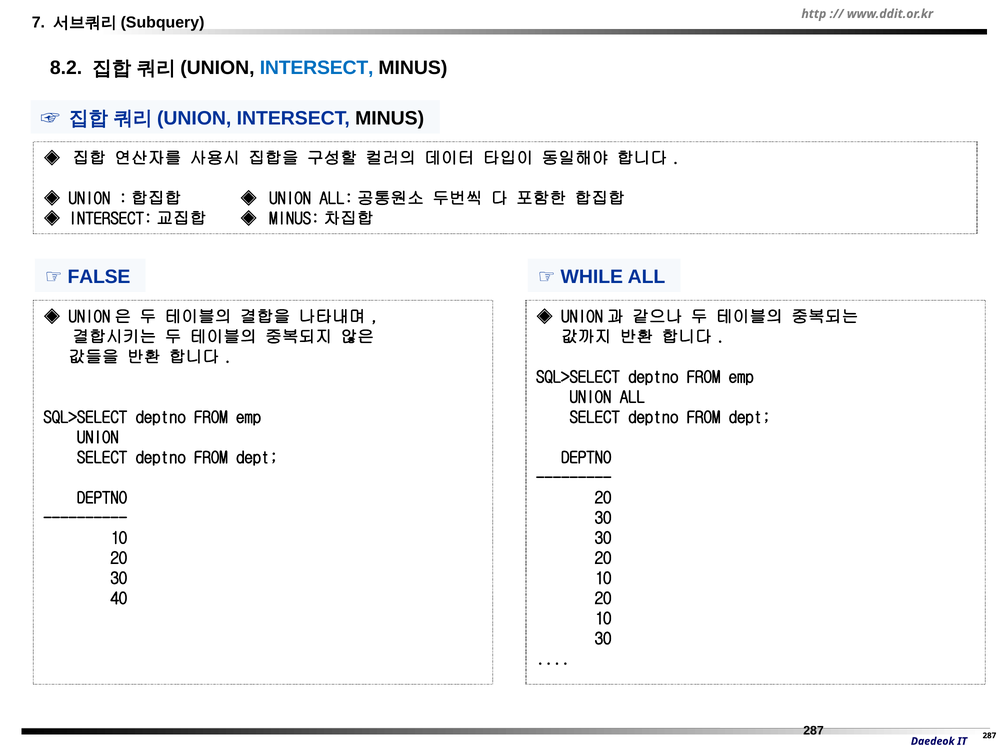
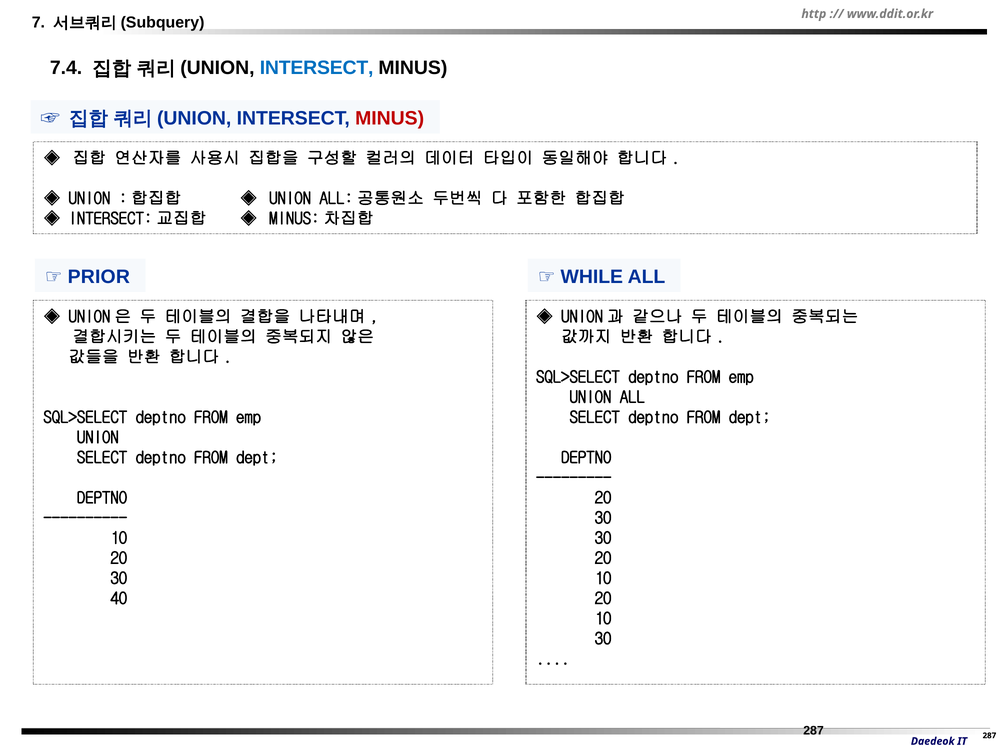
8.2: 8.2 -> 7.4
MINUS at (390, 118) colour: black -> red
FALSE: FALSE -> PRIOR
